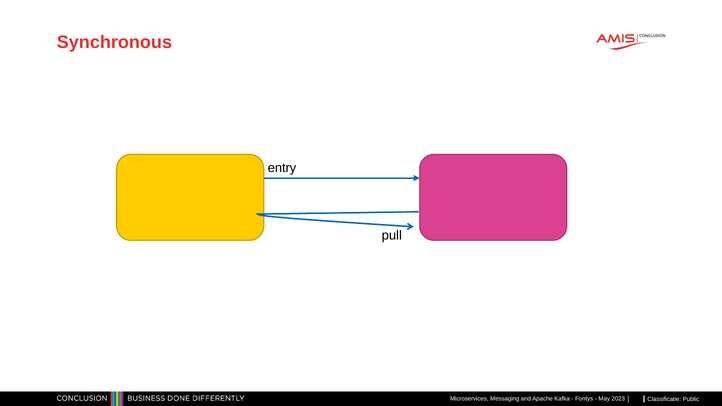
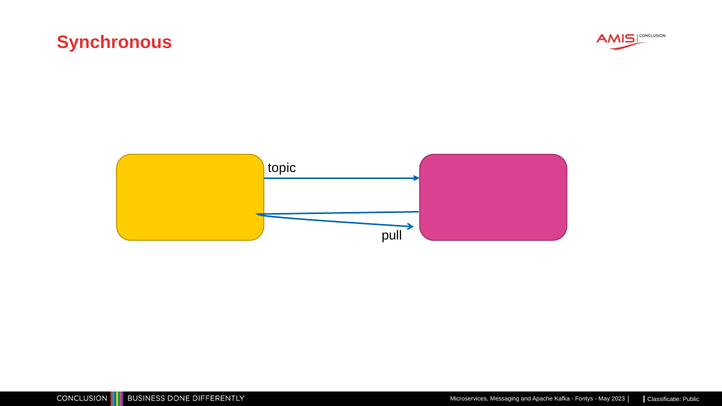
entry: entry -> topic
